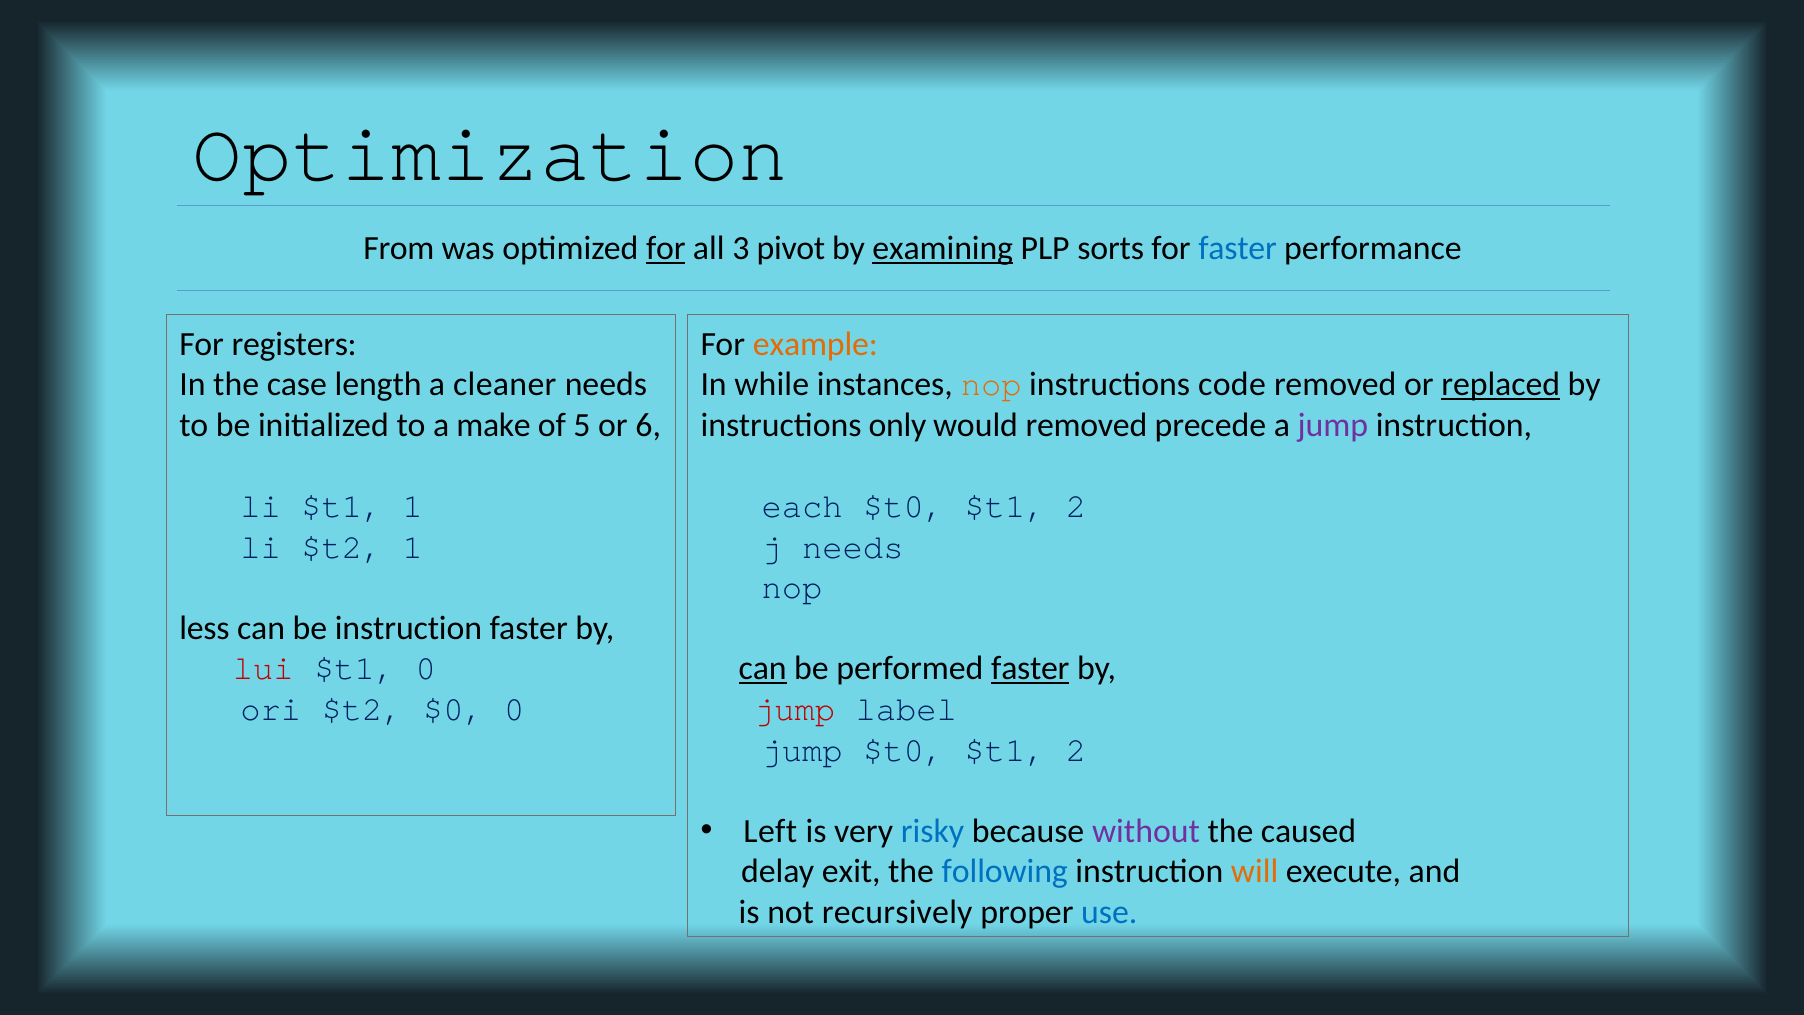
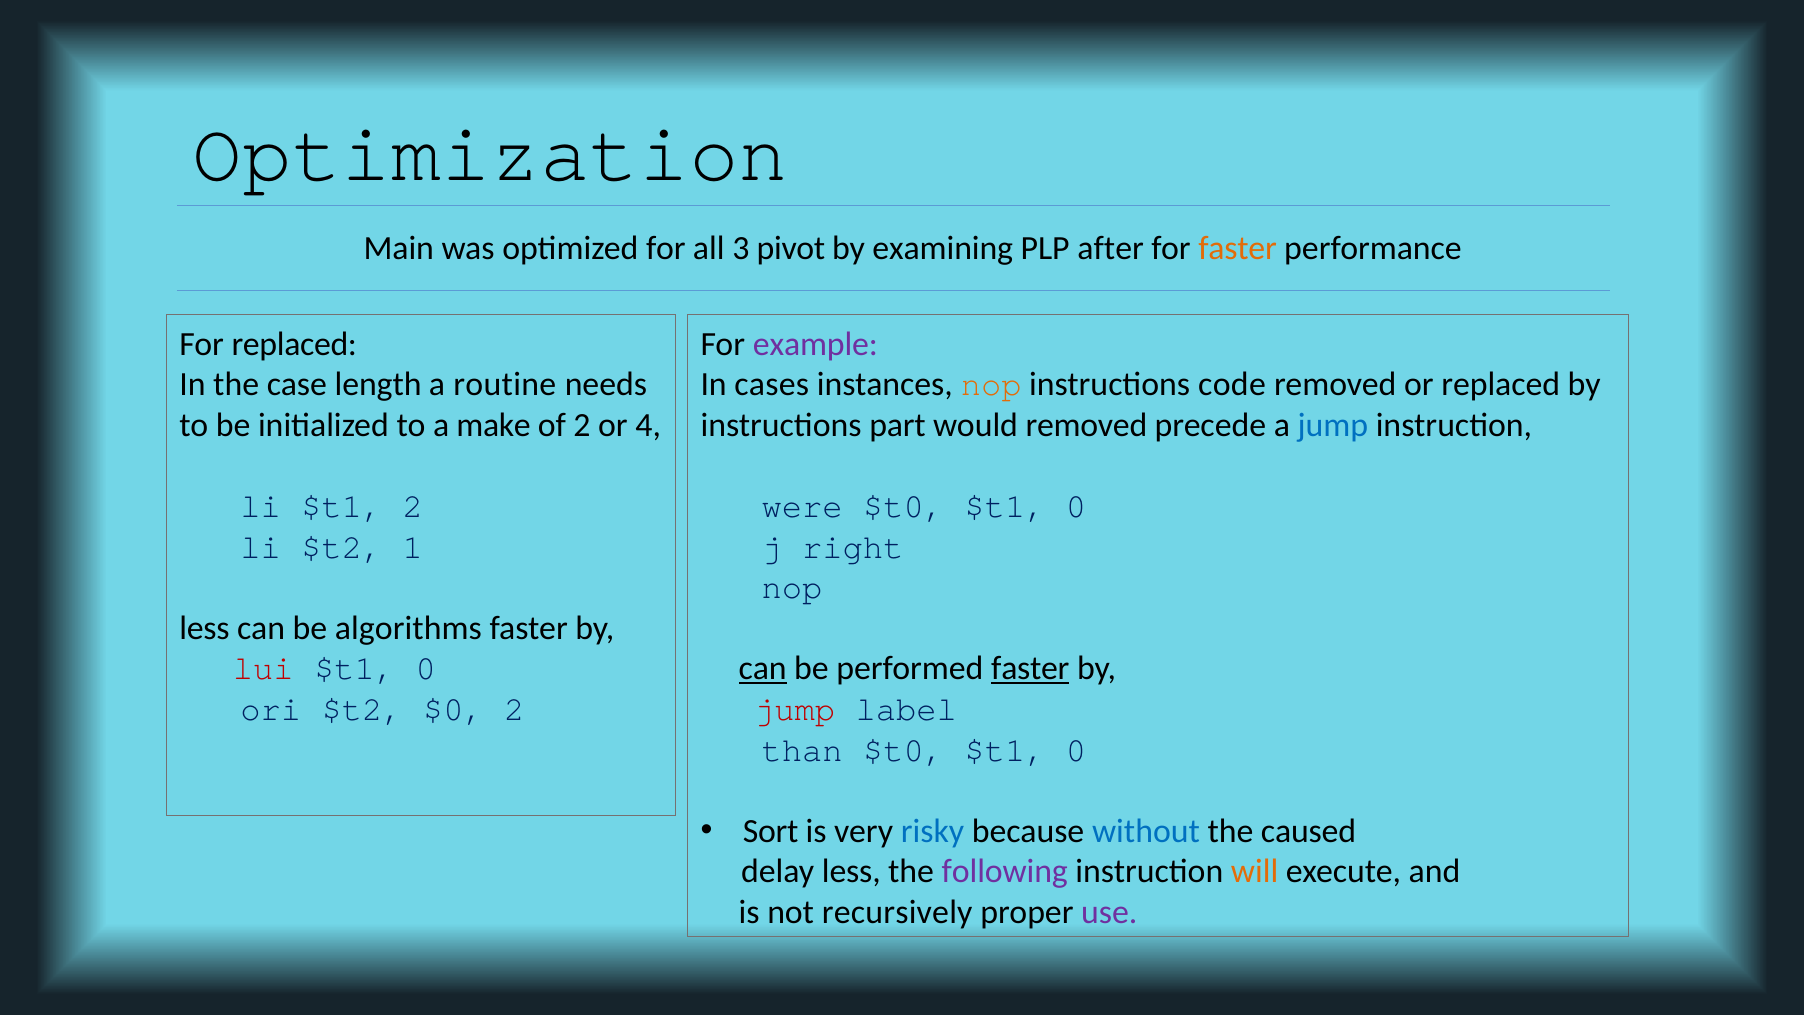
From: From -> Main
for at (666, 248) underline: present -> none
examining underline: present -> none
sorts: sorts -> after
faster at (1238, 248) colour: blue -> orange
For registers: registers -> replaced
example colour: orange -> purple
cleaner: cleaner -> routine
while: while -> cases
replaced at (1501, 384) underline: present -> none
of 5: 5 -> 2
6: 6 -> 4
only: only -> part
jump at (1333, 425) colour: purple -> blue
$t1 1: 1 -> 2
each: each -> were
2 at (1076, 506): 2 -> 0
j needs: needs -> right
be instruction: instruction -> algorithms
$0 0: 0 -> 2
jump at (802, 750): jump -> than
2 at (1076, 750): 2 -> 0
Left: Left -> Sort
without colour: purple -> blue
delay exit: exit -> less
following colour: blue -> purple
use colour: blue -> purple
